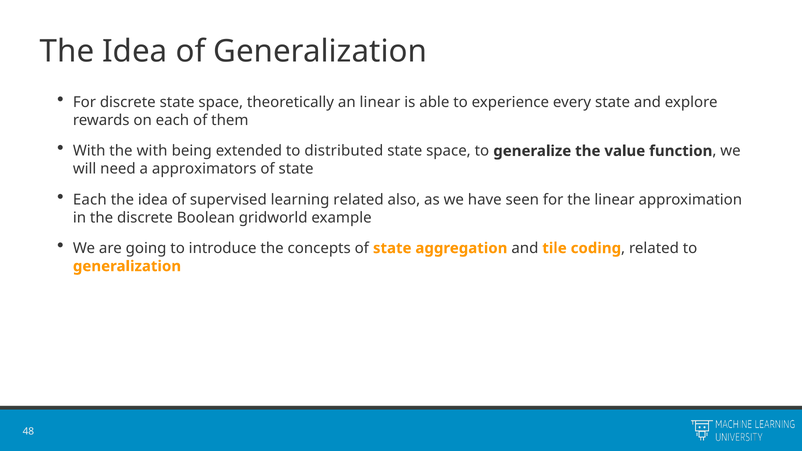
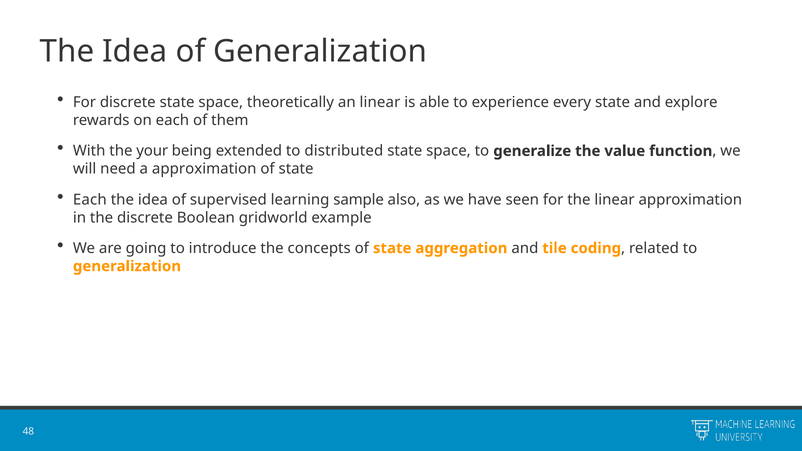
the with: with -> your
a approximators: approximators -> approximation
learning related: related -> sample
